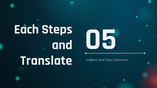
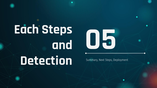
Translate: Translate -> Detection
